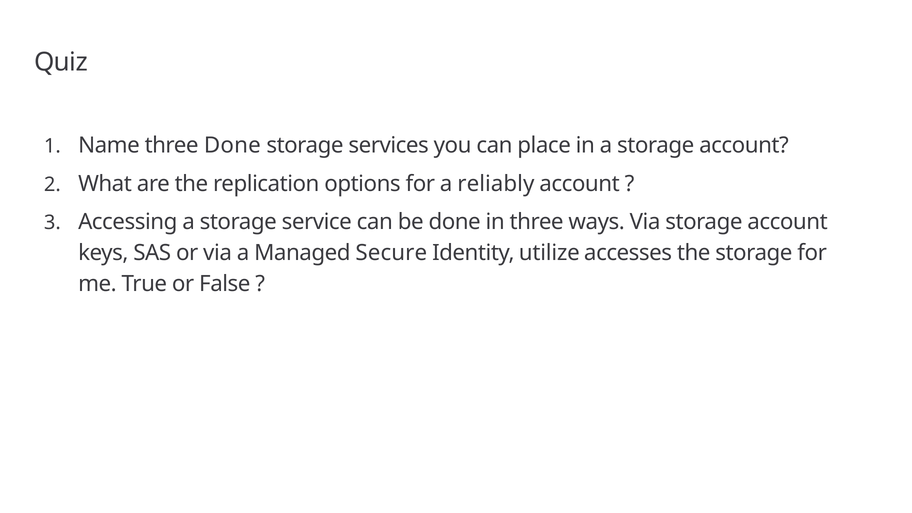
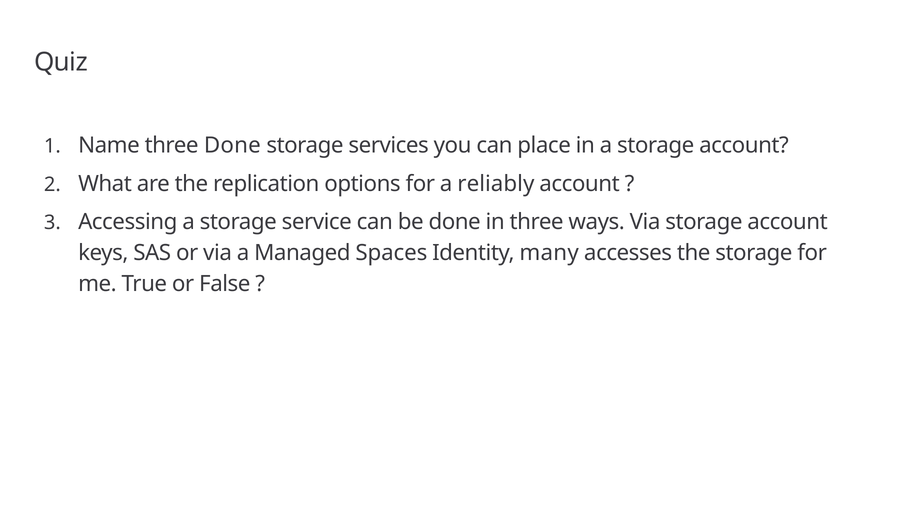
Secure: Secure -> Spaces
utilize: utilize -> many
